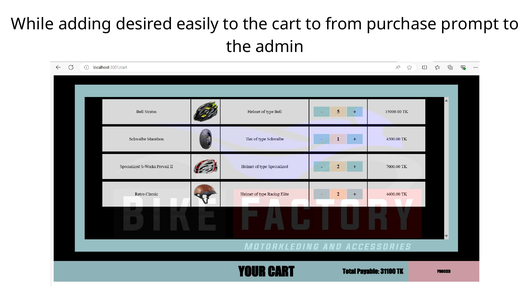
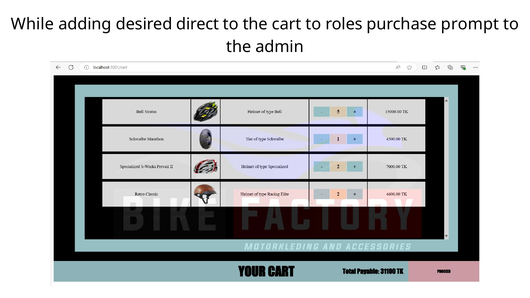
easily: easily -> direct
from: from -> roles
